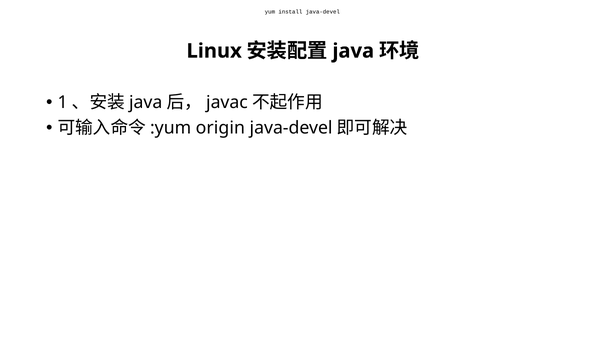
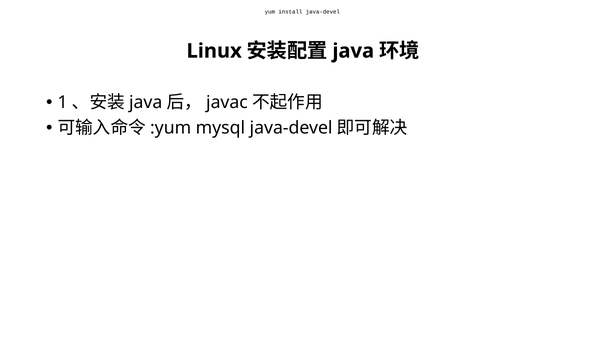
origin: origin -> mysql
